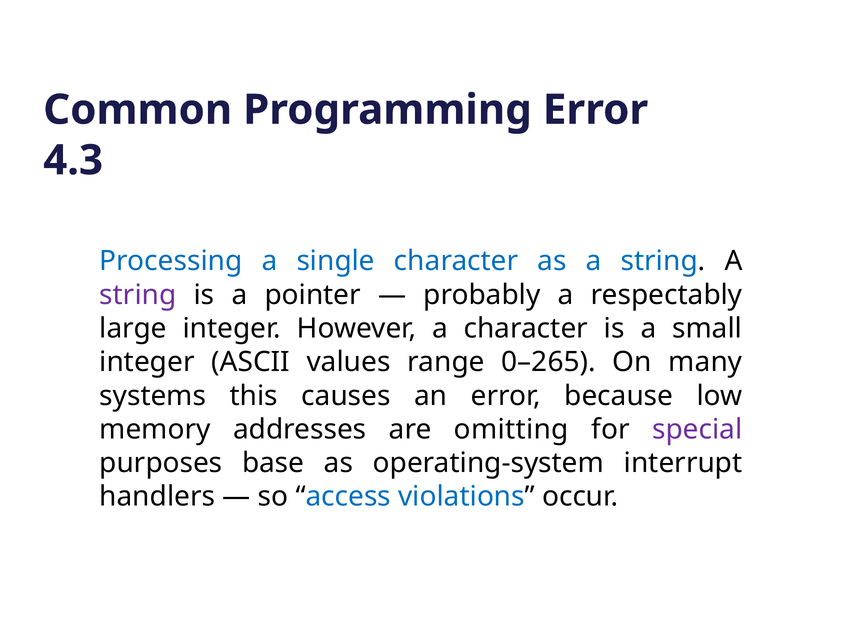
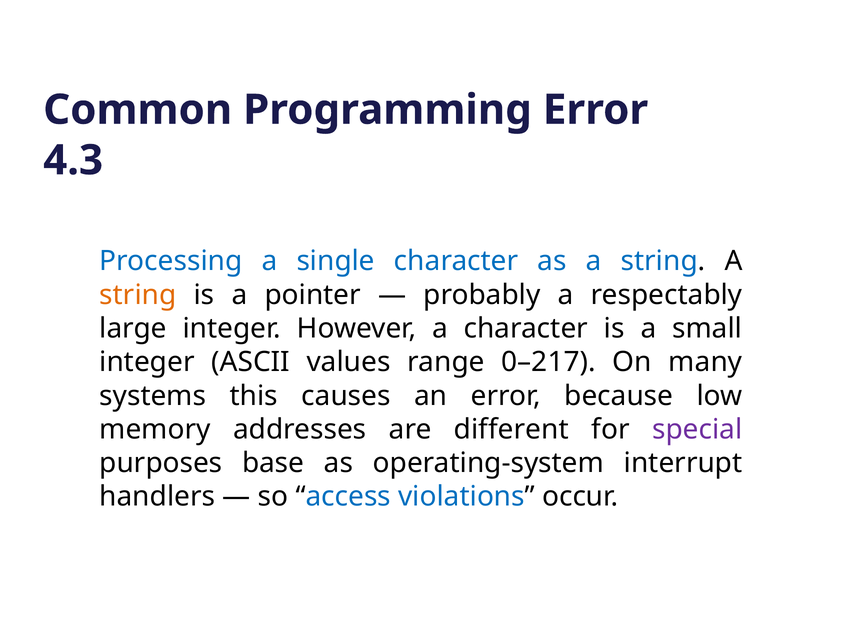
string at (138, 295) colour: purple -> orange
0–265: 0–265 -> 0–217
omitting: omitting -> different
